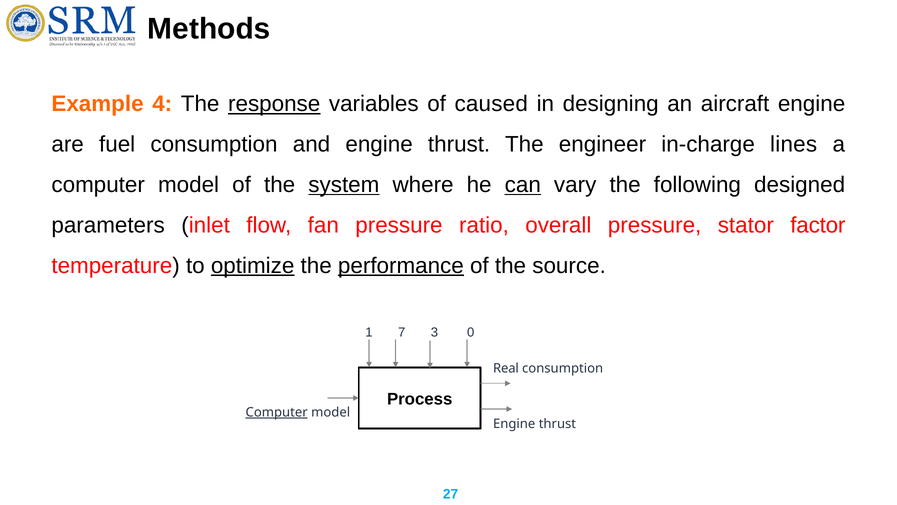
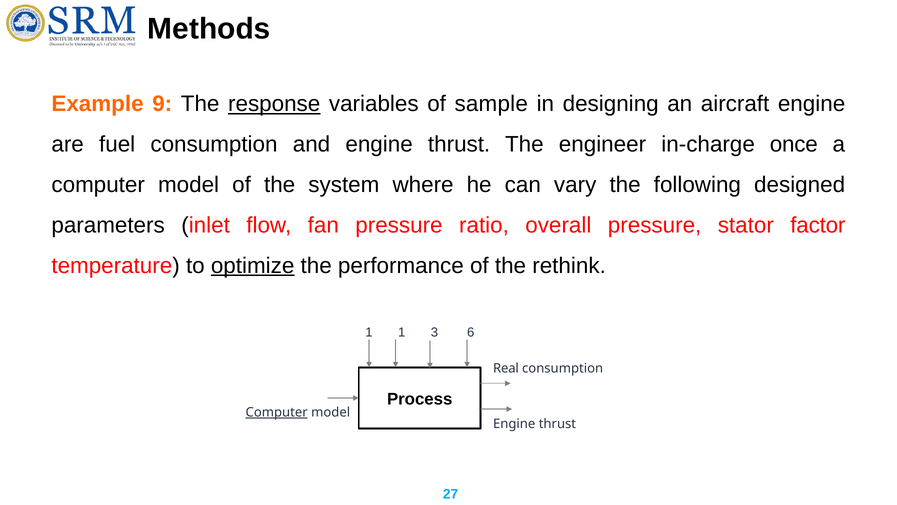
4: 4 -> 9
caused: caused -> sample
lines: lines -> once
system underline: present -> none
can underline: present -> none
performance underline: present -> none
source: source -> rethink
1 7: 7 -> 1
0: 0 -> 6
